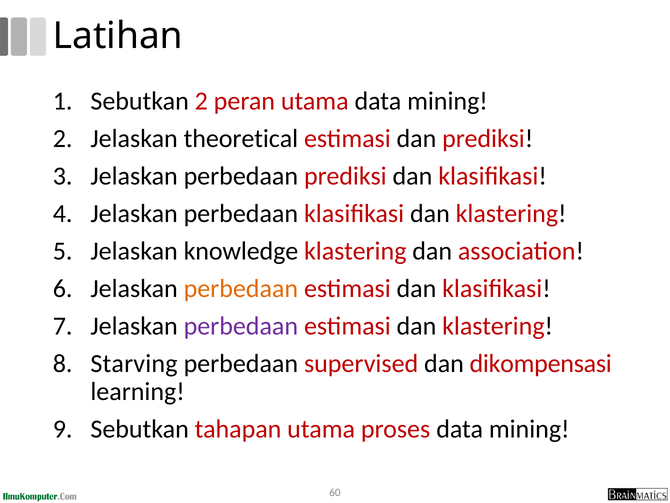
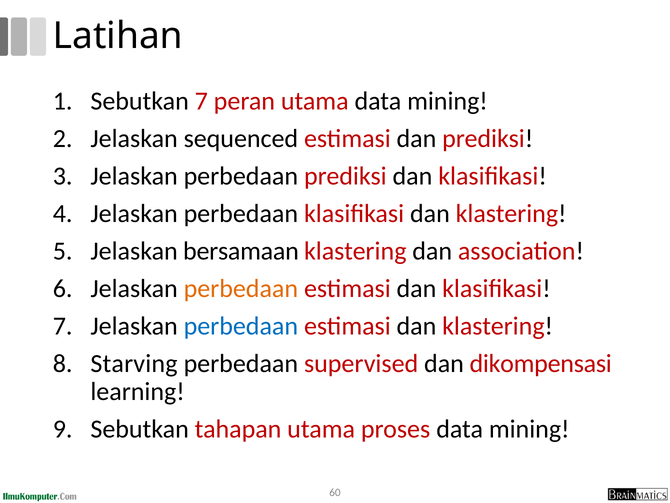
Sebutkan 2: 2 -> 7
theoretical: theoretical -> sequenced
knowledge: knowledge -> bersamaan
perbedaan at (241, 326) colour: purple -> blue
